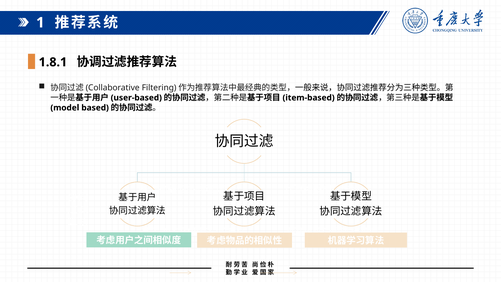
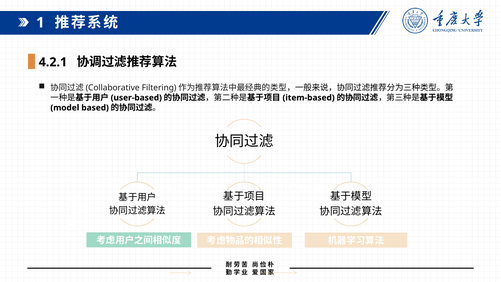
1.8.1: 1.8.1 -> 4.2.1
